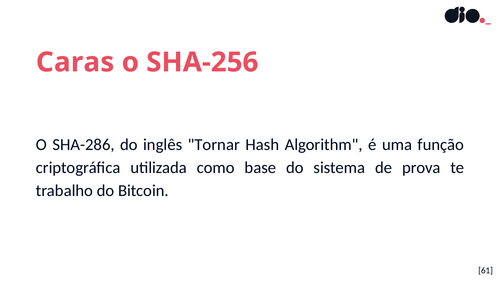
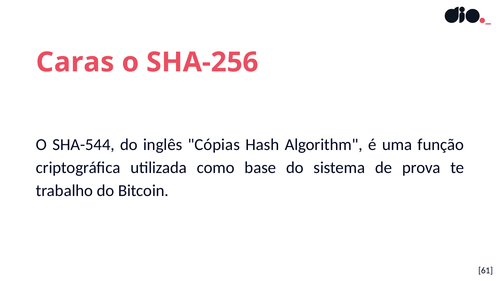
SHA-286: SHA-286 -> SHA-544
Tornar: Tornar -> Cópias
